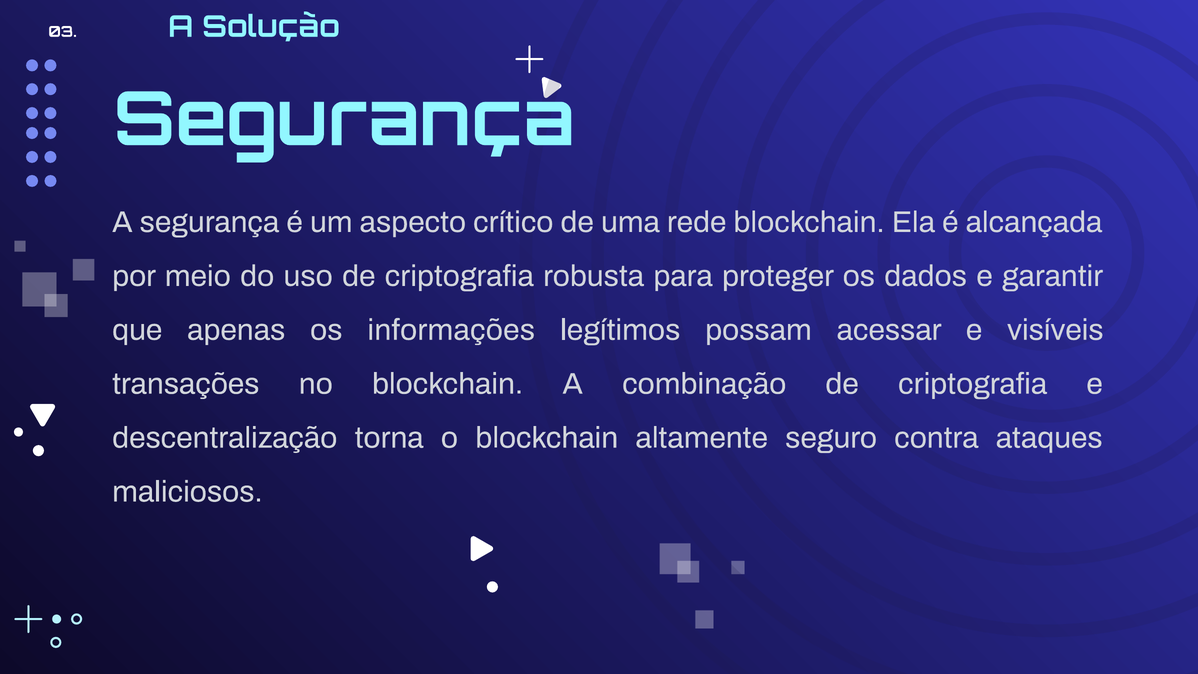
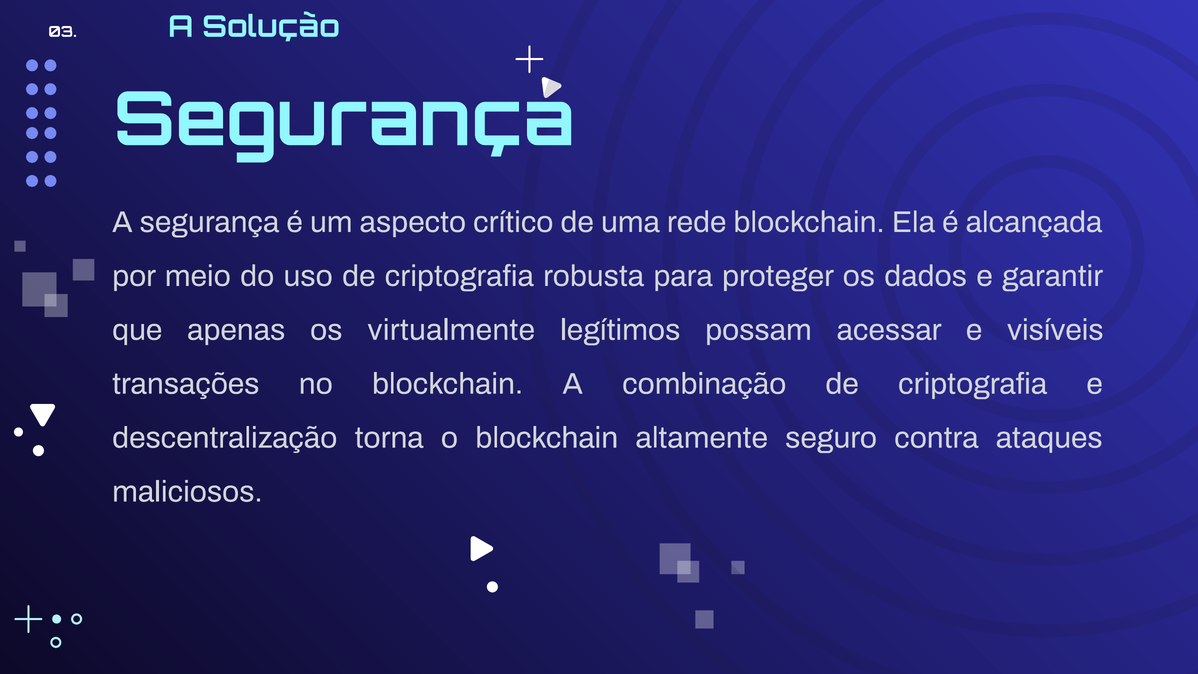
informações: informações -> virtualmente
